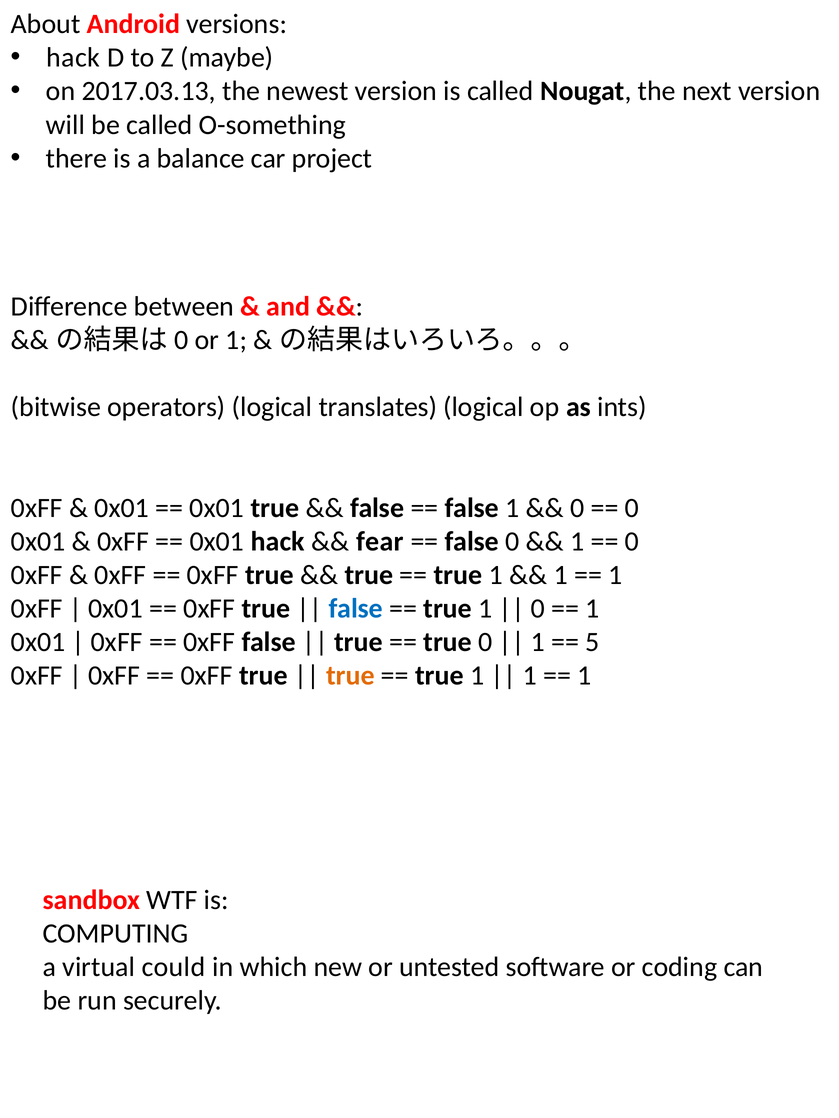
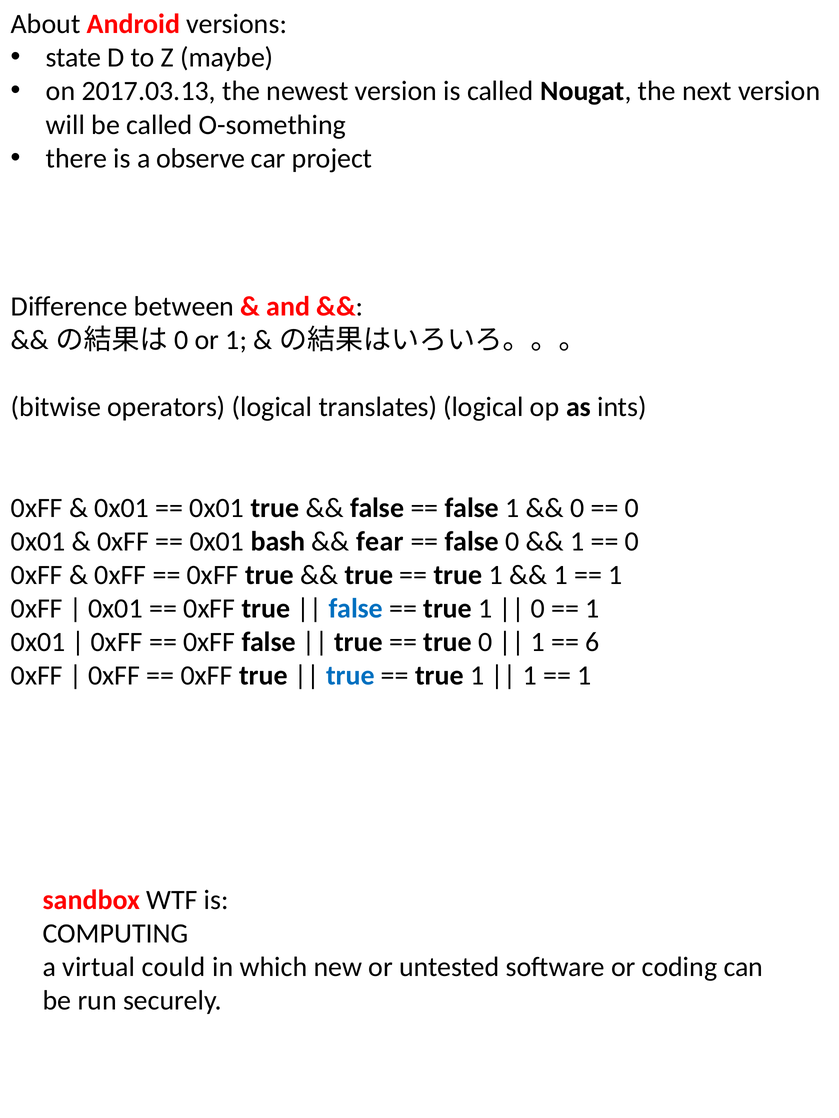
hack at (73, 58): hack -> state
balance: balance -> observe
0x01 hack: hack -> bash
5: 5 -> 6
true at (350, 676) colour: orange -> blue
